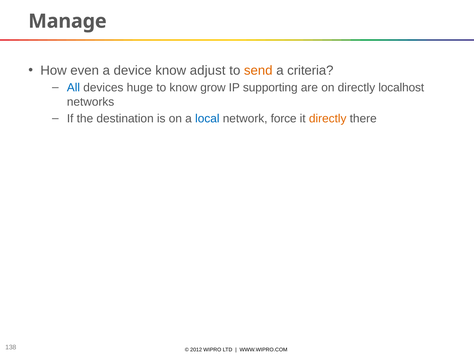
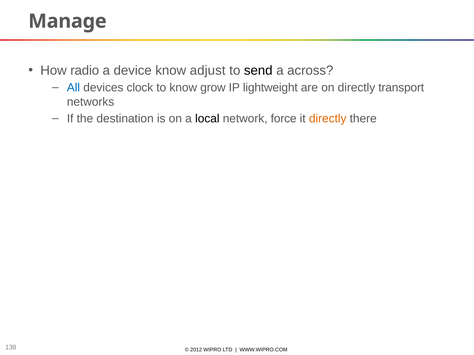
even: even -> radio
send colour: orange -> black
criteria: criteria -> across
huge: huge -> clock
supporting: supporting -> lightweight
localhost: localhost -> transport
local colour: blue -> black
